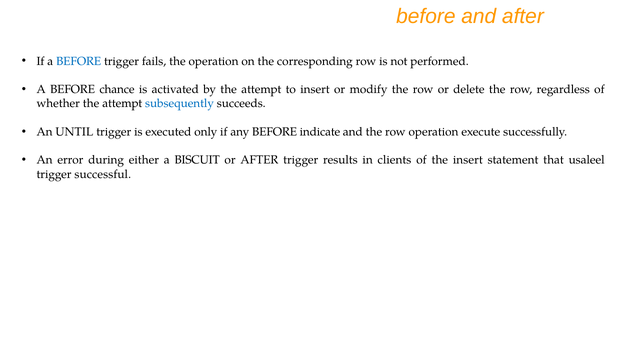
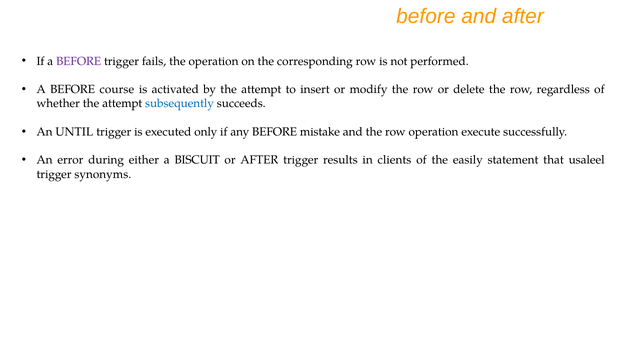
BEFORE at (79, 61) colour: blue -> purple
chance: chance -> course
indicate: indicate -> mistake
the insert: insert -> easily
successful: successful -> synonyms
